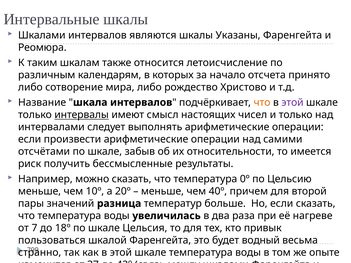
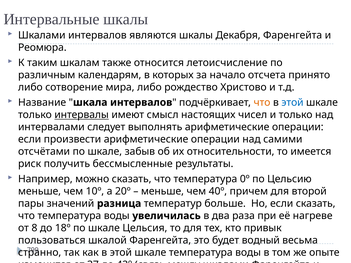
Указаны: Указаны -> Декабря
этой at (292, 102) colour: purple -> blue
7: 7 -> 8
